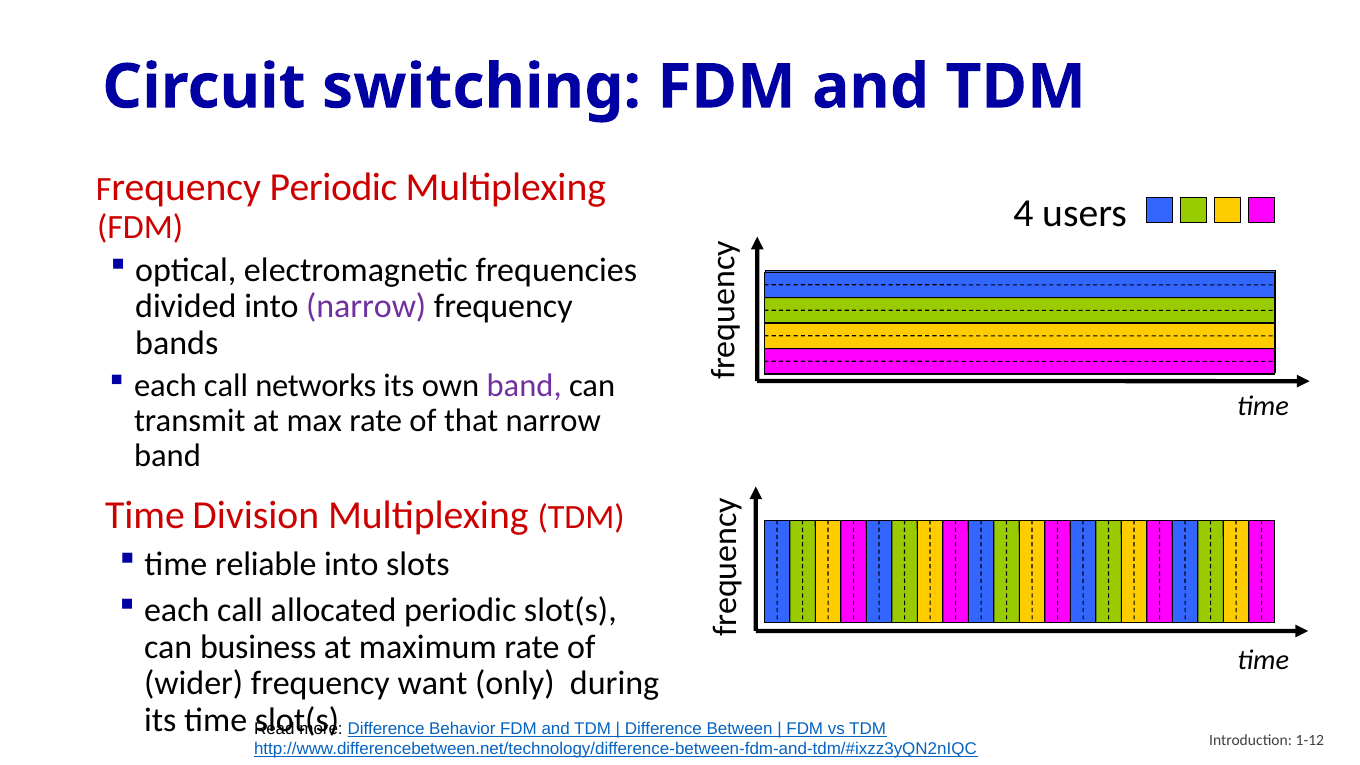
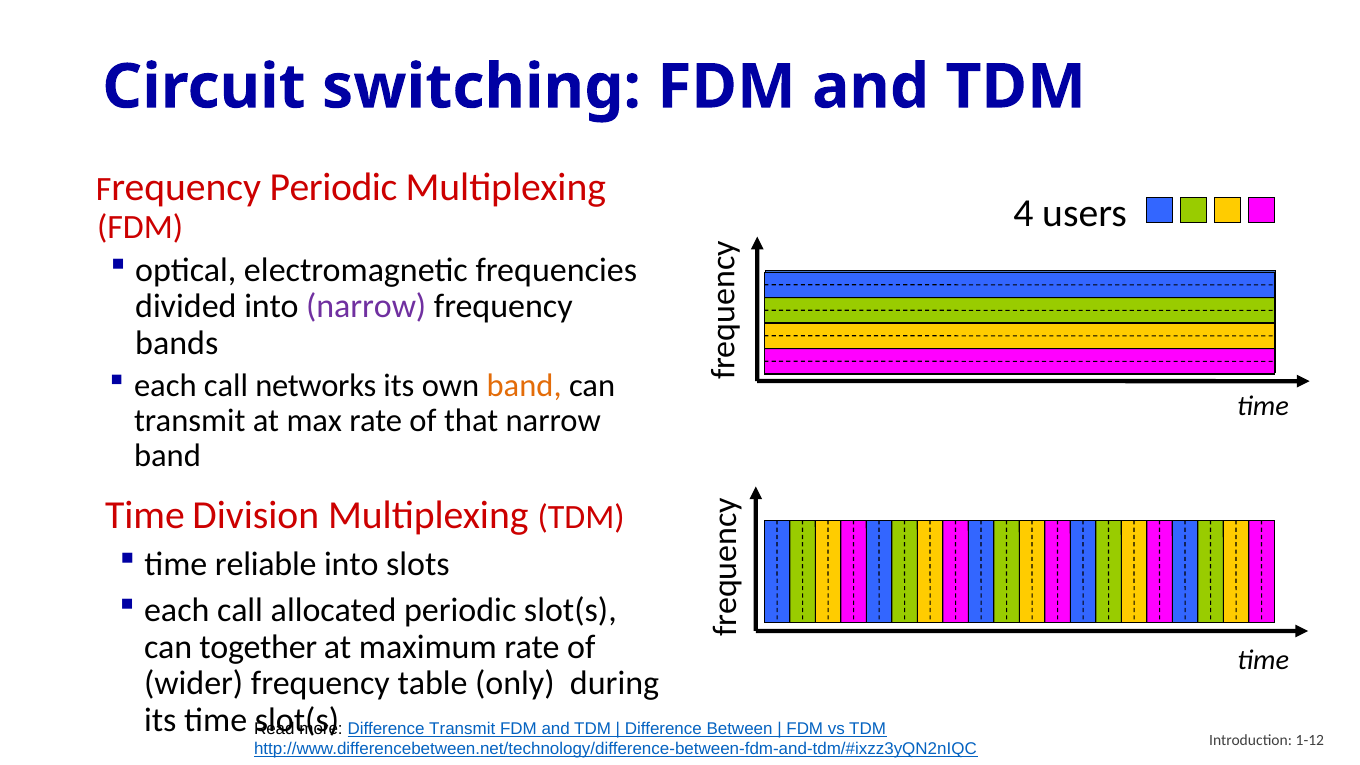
band at (524, 385) colour: purple -> orange
business: business -> together
want: want -> table
Difference Behavior: Behavior -> Transmit
